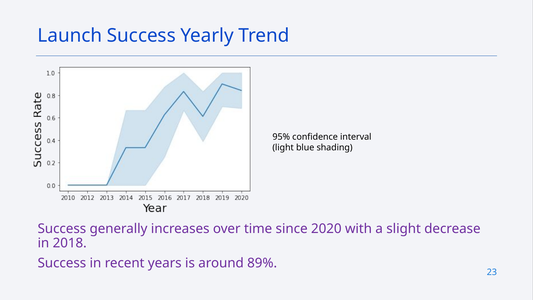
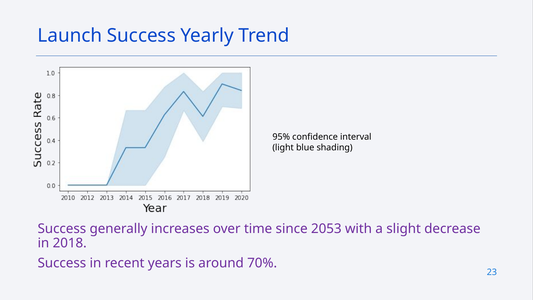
2020: 2020 -> 2053
89%: 89% -> 70%
